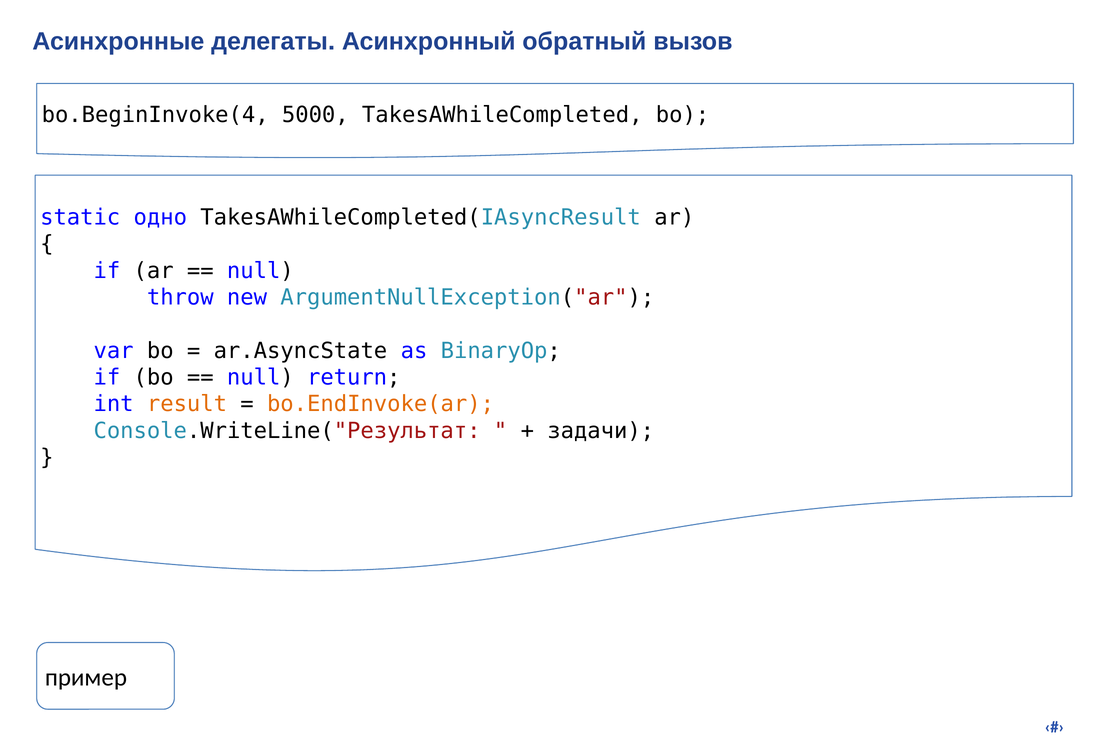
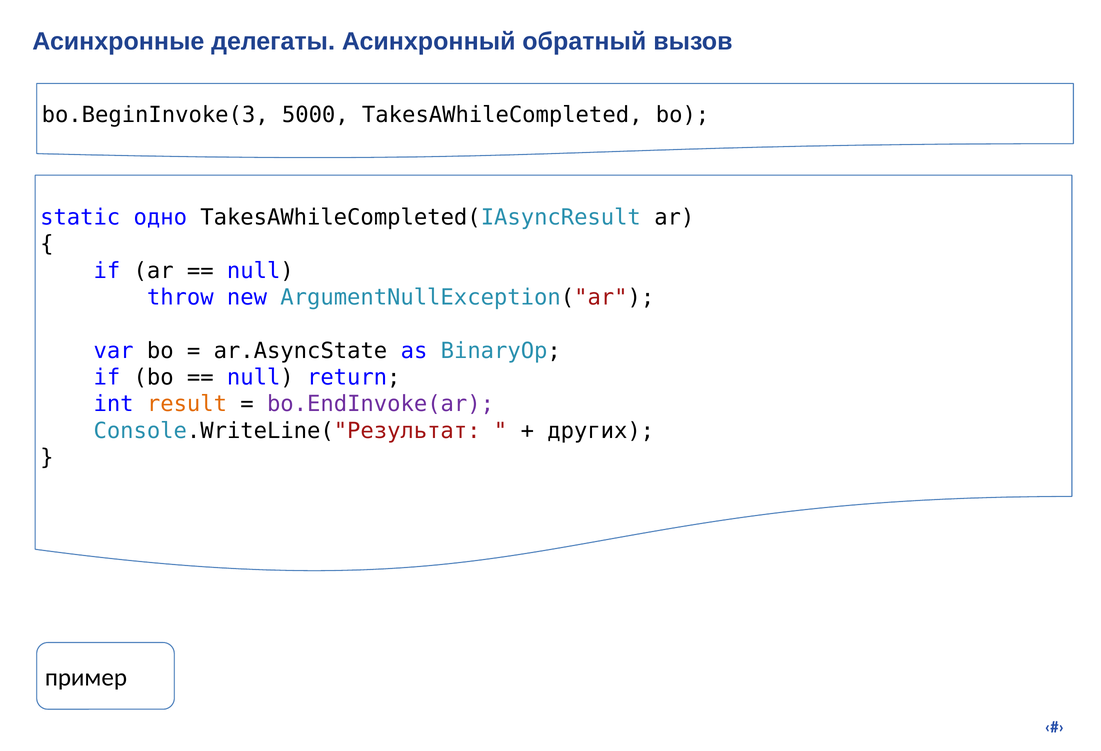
bo.BeginInvoke(4: bo.BeginInvoke(4 -> bo.BeginInvoke(3
bo.EndInvoke(ar colour: orange -> purple
задачи: задачи -> других
